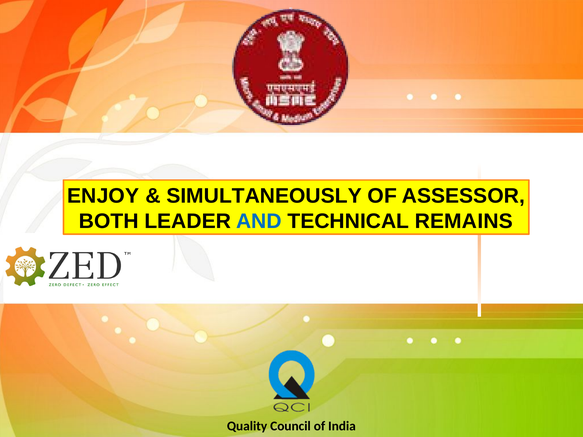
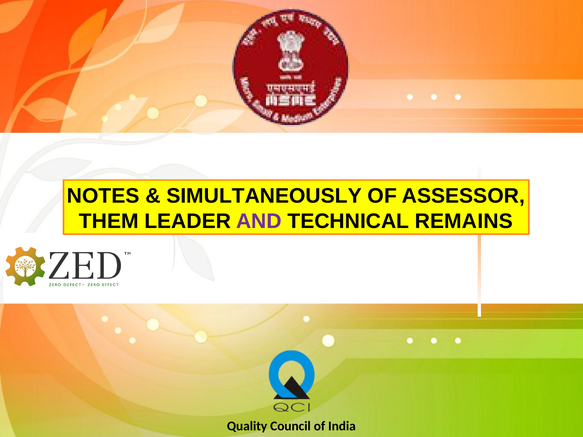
ENJOY: ENJOY -> NOTES
BOTH: BOTH -> THEM
AND colour: blue -> purple
